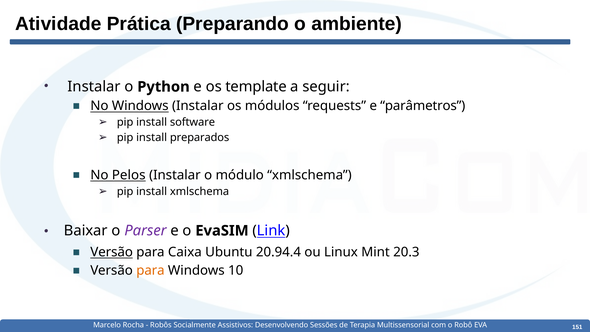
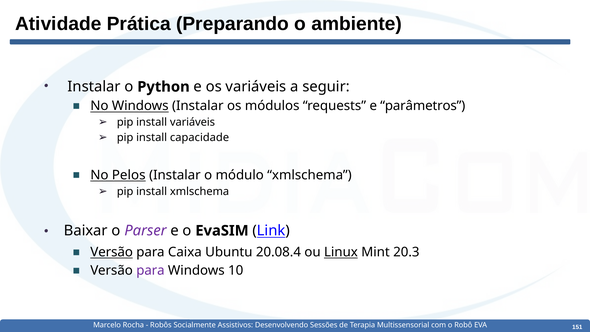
os template: template -> variáveis
install software: software -> variáveis
preparados: preparados -> capacidade
20.94.4: 20.94.4 -> 20.08.4
Linux underline: none -> present
para at (150, 270) colour: orange -> purple
